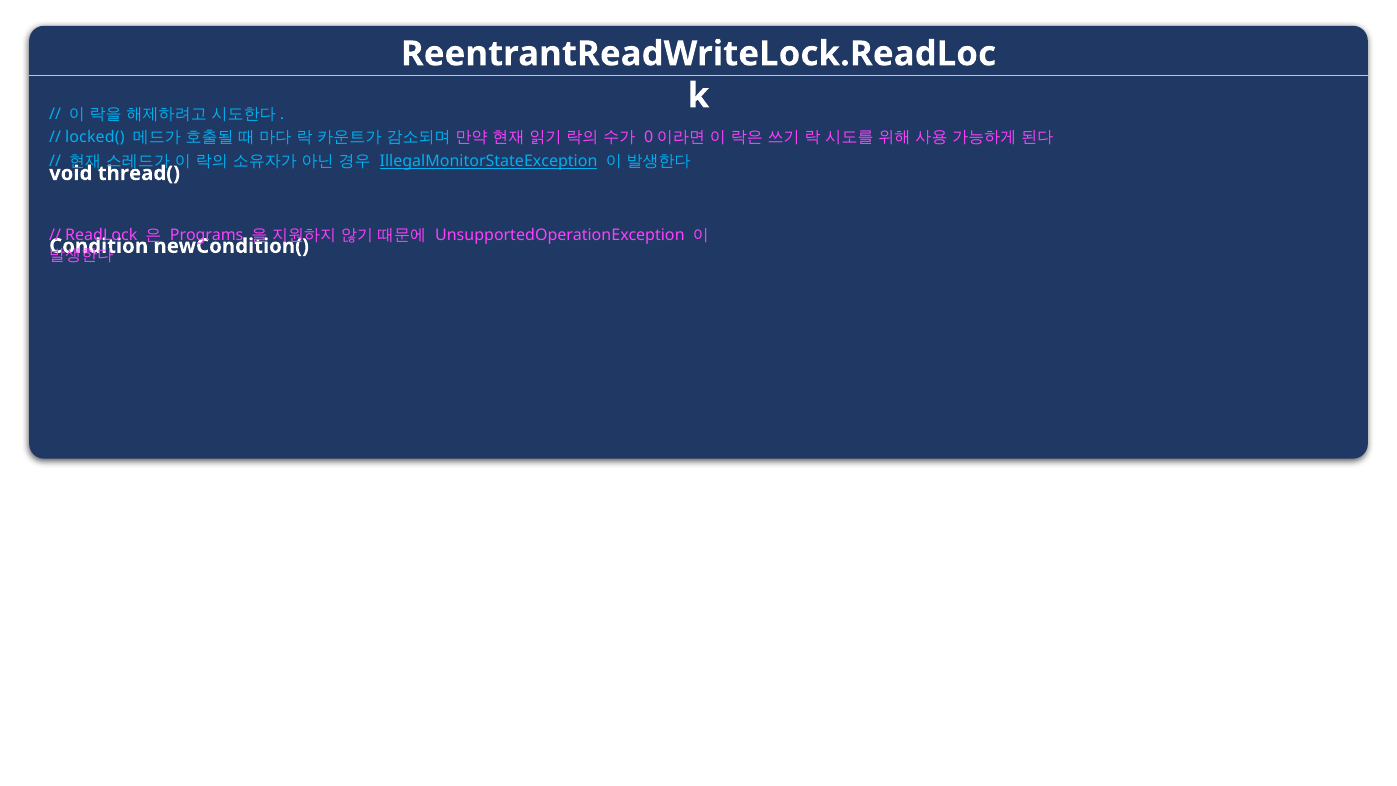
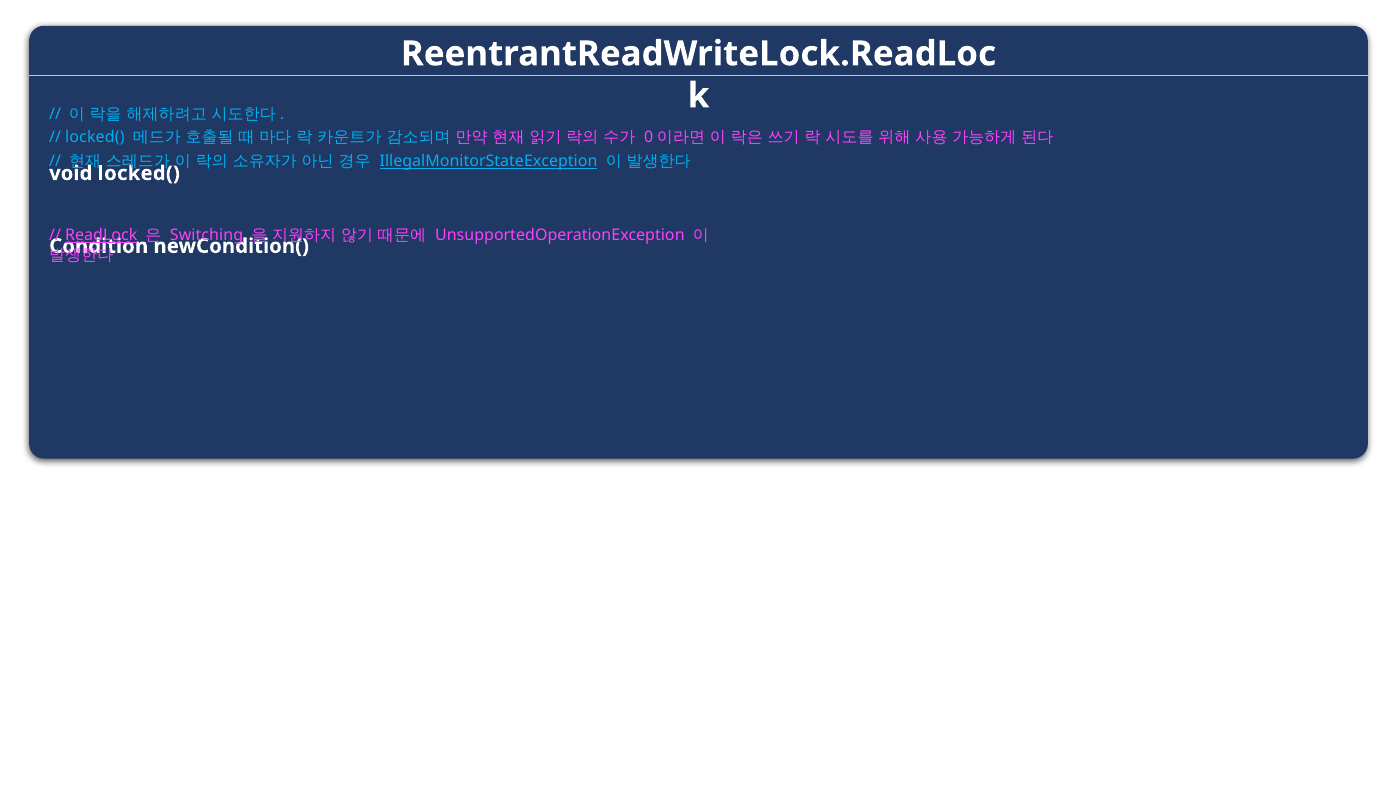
void thread(: thread( -> locked(
ReadLock underline: none -> present
Programs: Programs -> Switching
